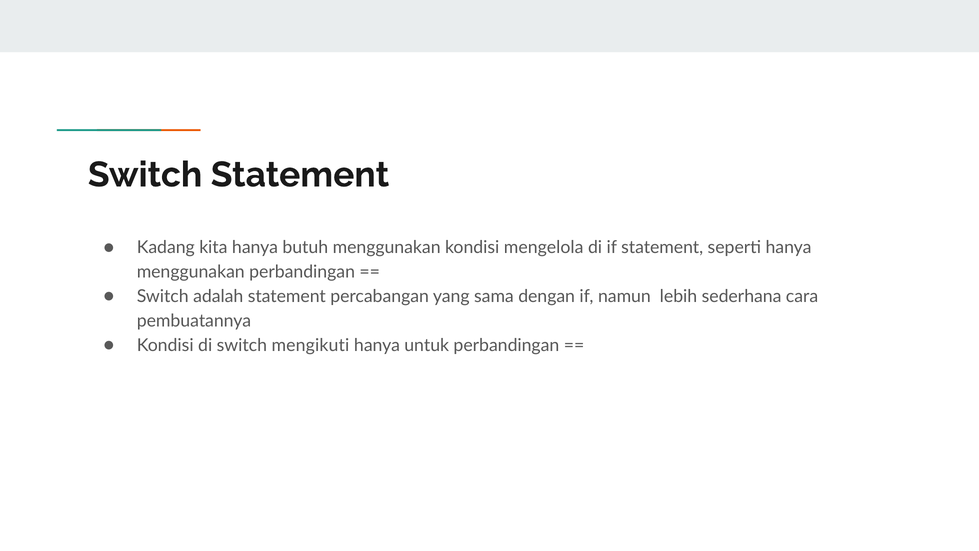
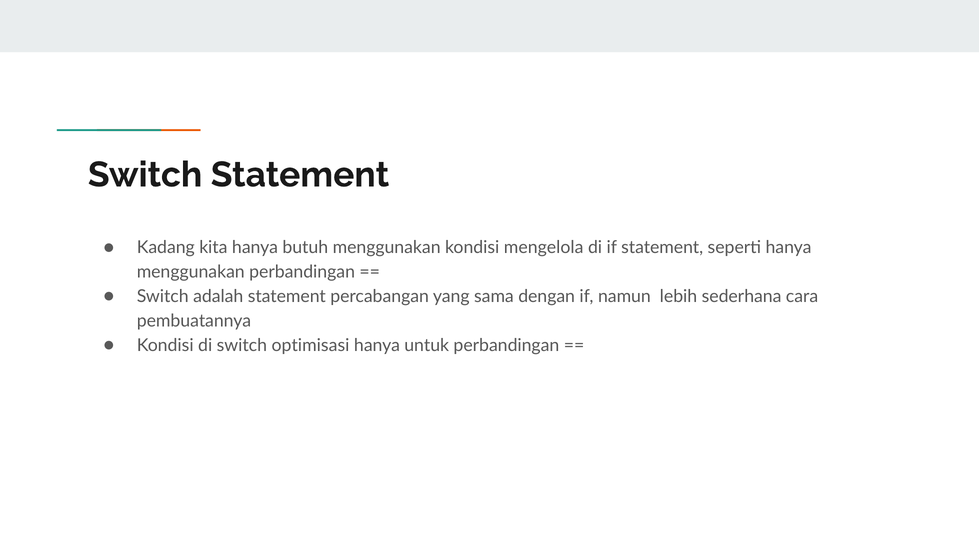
mengikuti: mengikuti -> optimisasi
